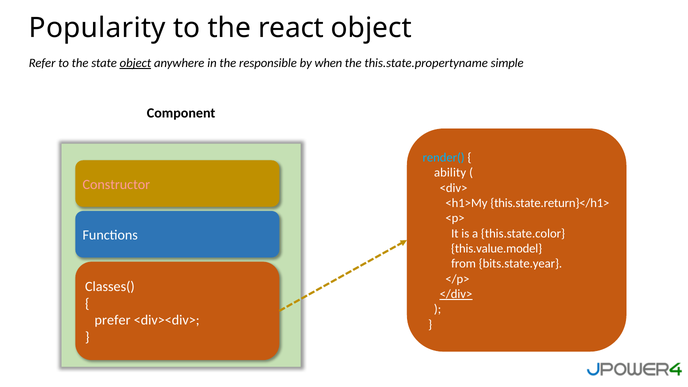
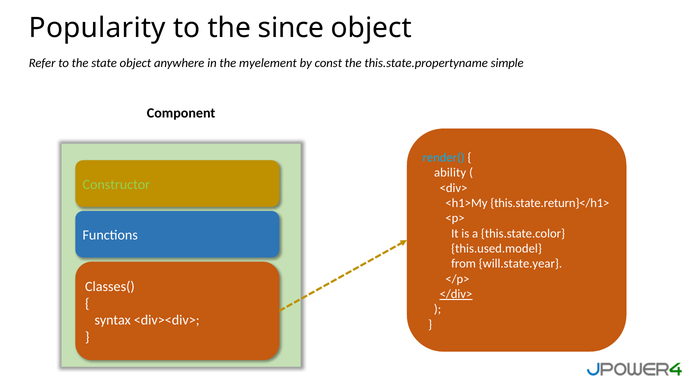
react: react -> since
object at (135, 63) underline: present -> none
responsible: responsible -> myelement
when: when -> const
Constructor colour: pink -> light green
this.value.model: this.value.model -> this.used.model
bits.state.year: bits.state.year -> will.state.year
prefer: prefer -> syntax
